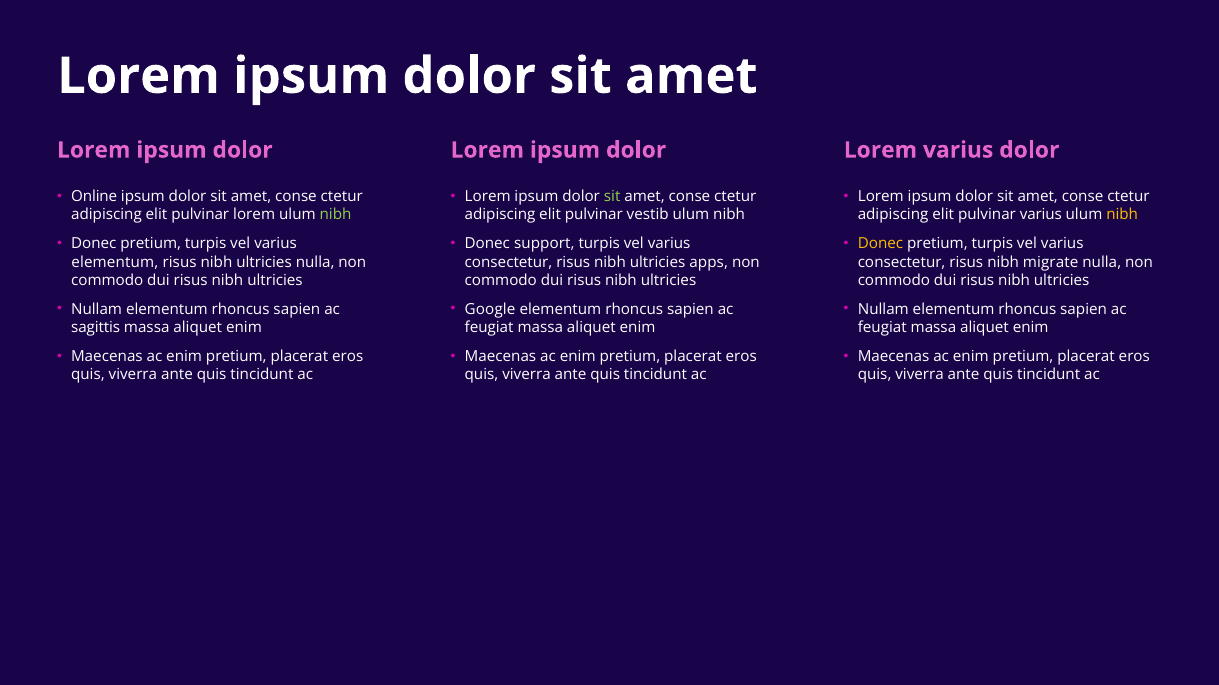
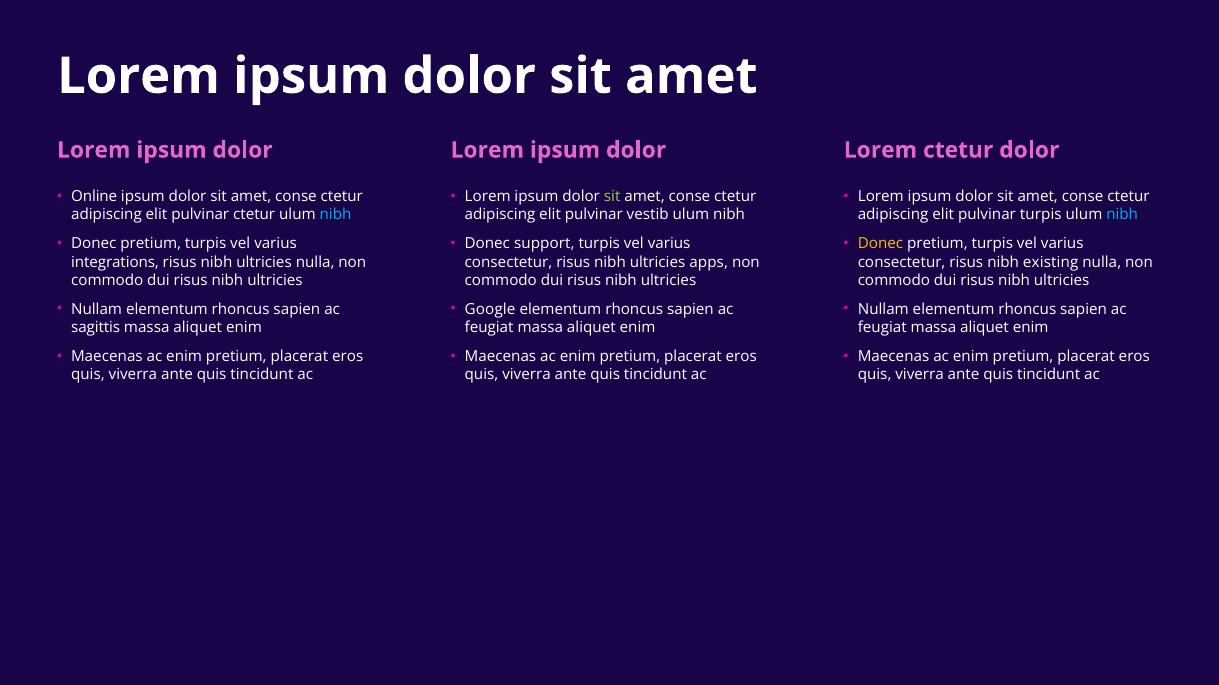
Lorem varius: varius -> ctetur
pulvinar lorem: lorem -> ctetur
nibh at (336, 215) colour: light green -> light blue
pulvinar varius: varius -> turpis
nibh at (1122, 215) colour: yellow -> light blue
elementum at (115, 262): elementum -> integrations
migrate: migrate -> existing
